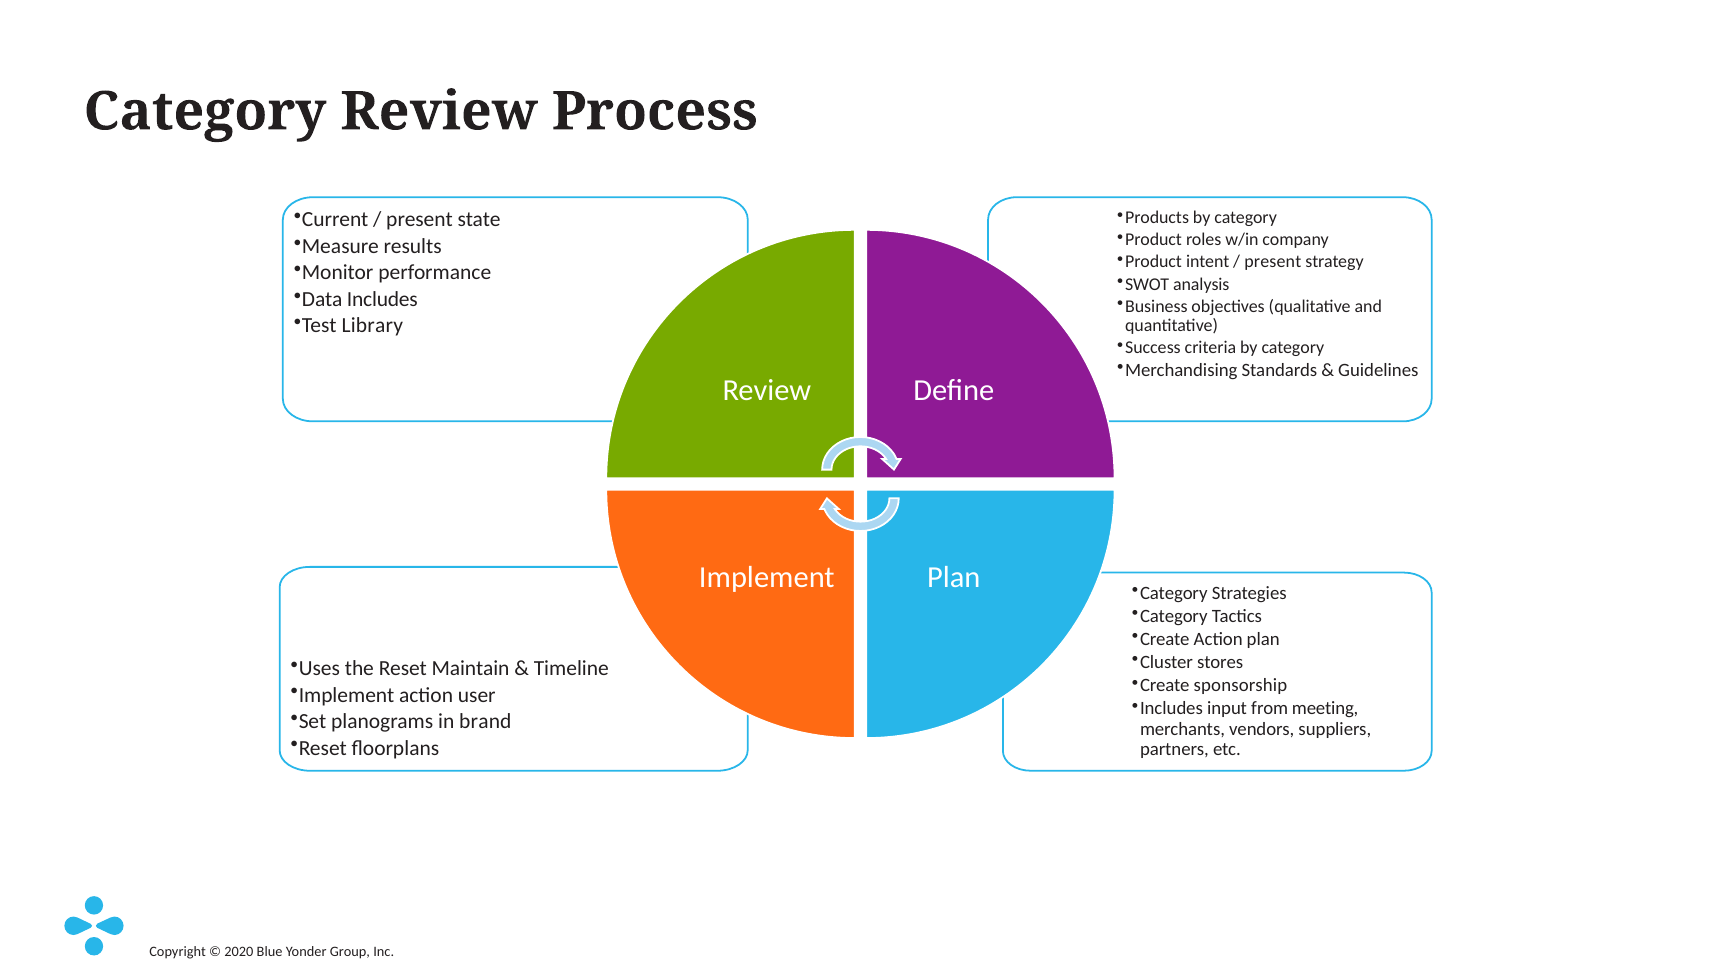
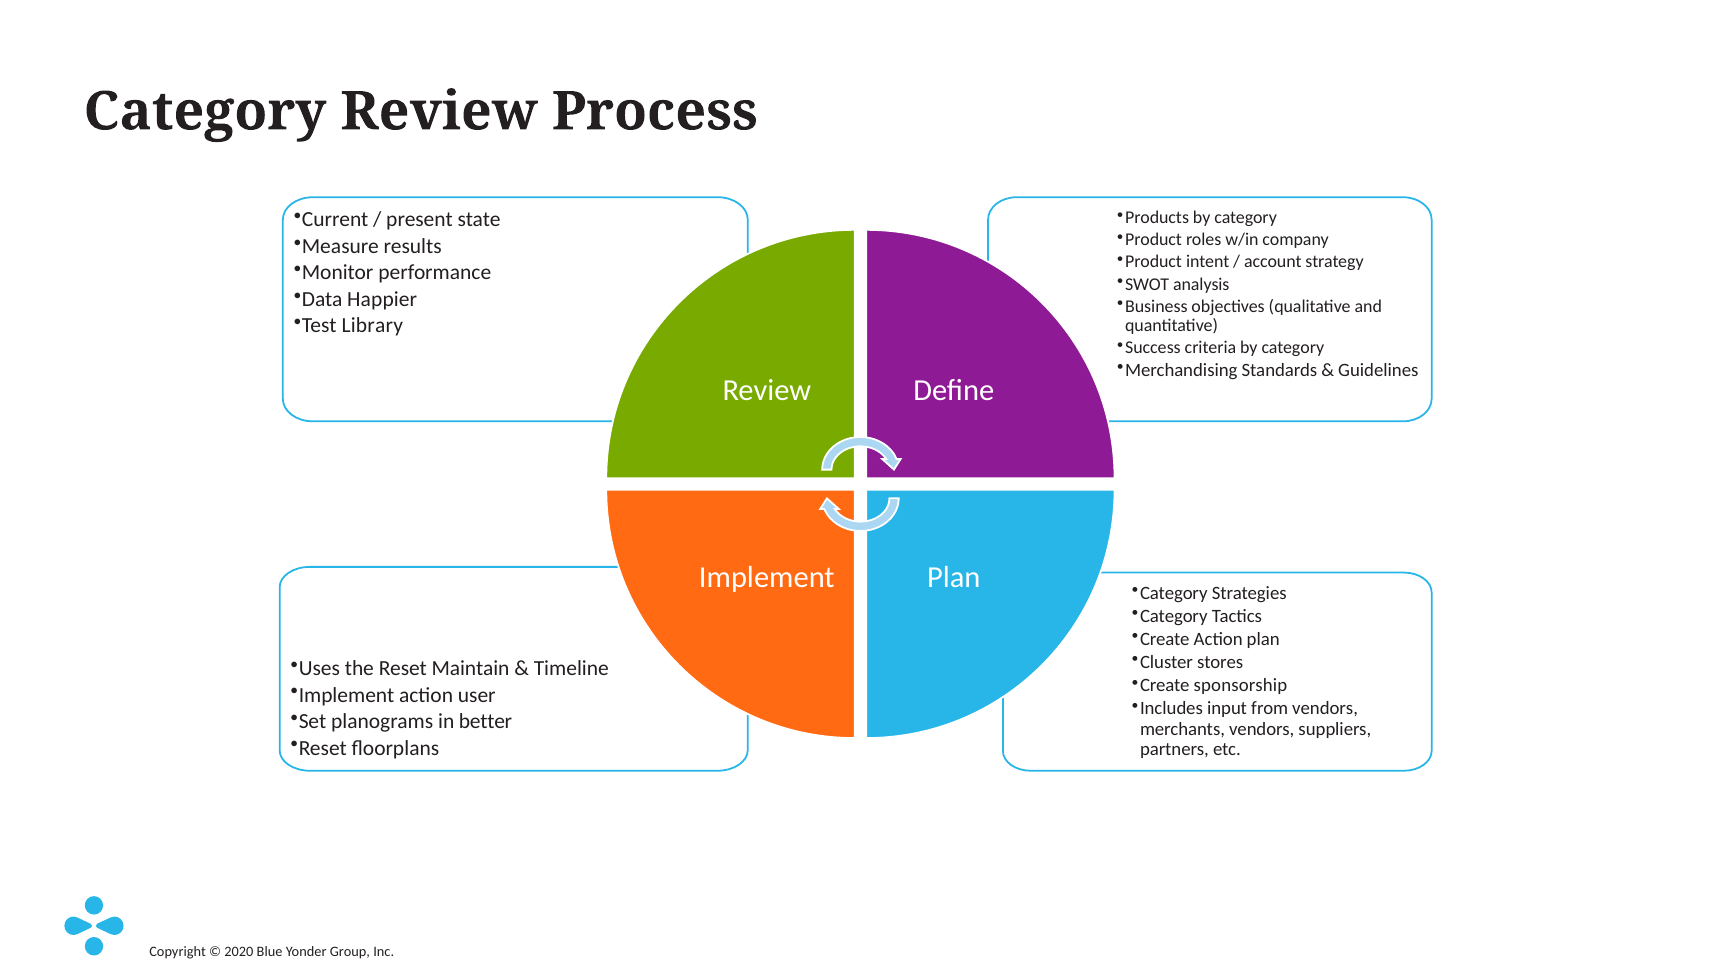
present at (1273, 262): present -> account
Data Includes: Includes -> Happier
from meeting: meeting -> vendors
brand: brand -> better
